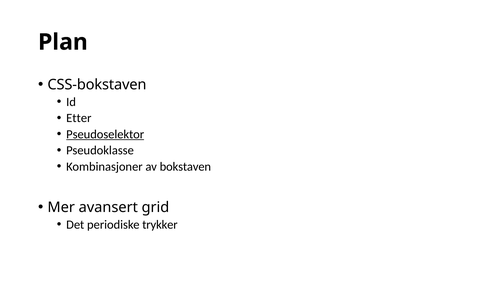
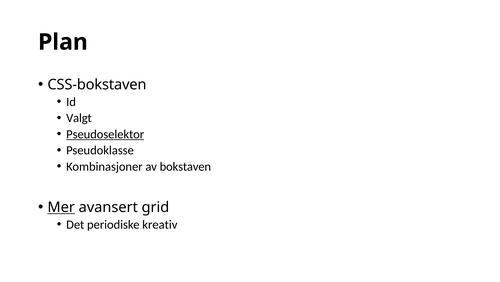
Etter: Etter -> Valgt
Mer underline: none -> present
trykker: trykker -> kreativ
